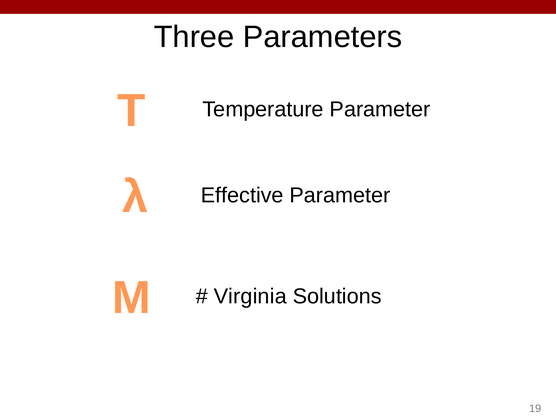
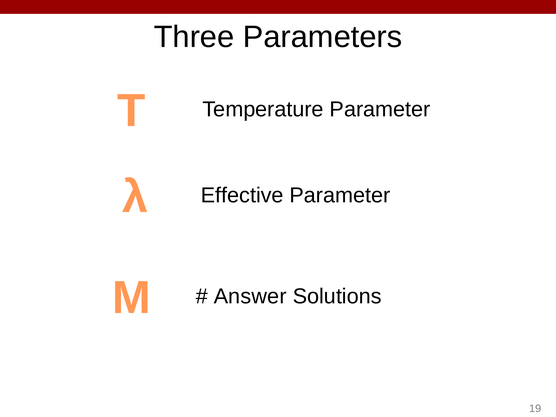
Virginia: Virginia -> Answer
